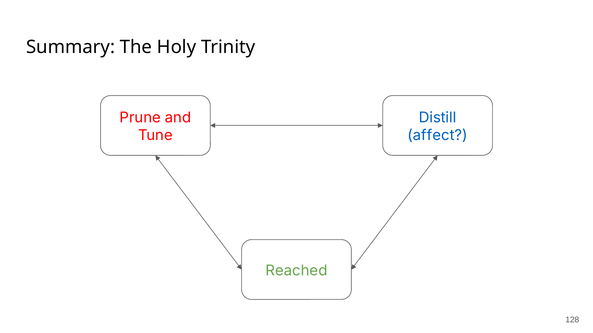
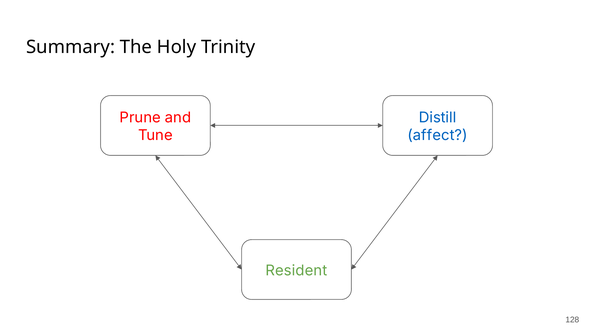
Reached: Reached -> Resident
